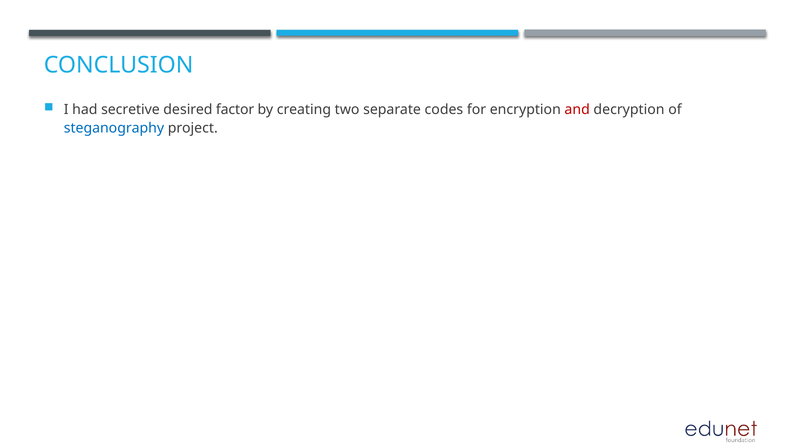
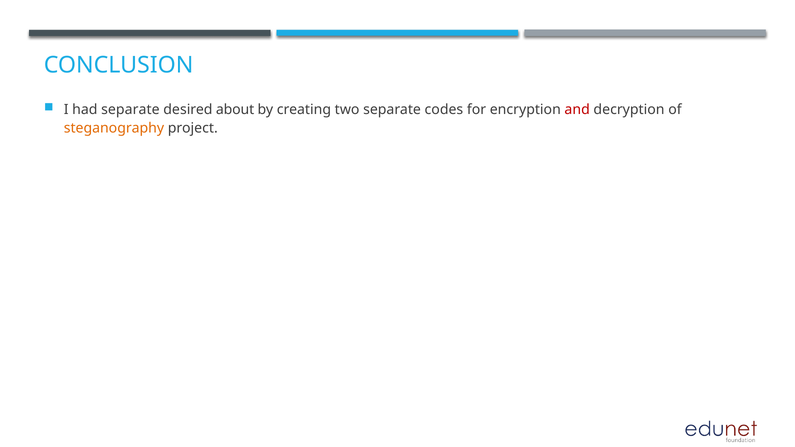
had secretive: secretive -> separate
factor: factor -> about
steganography colour: blue -> orange
